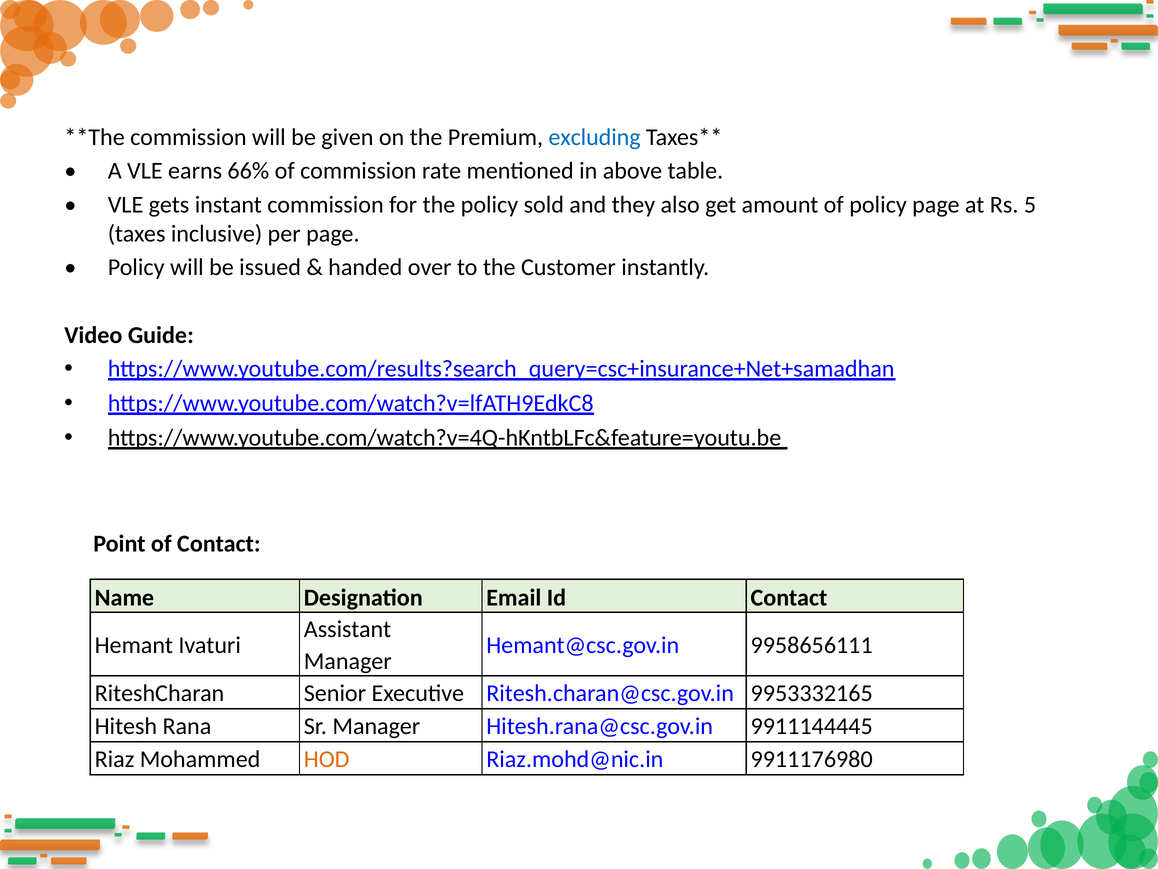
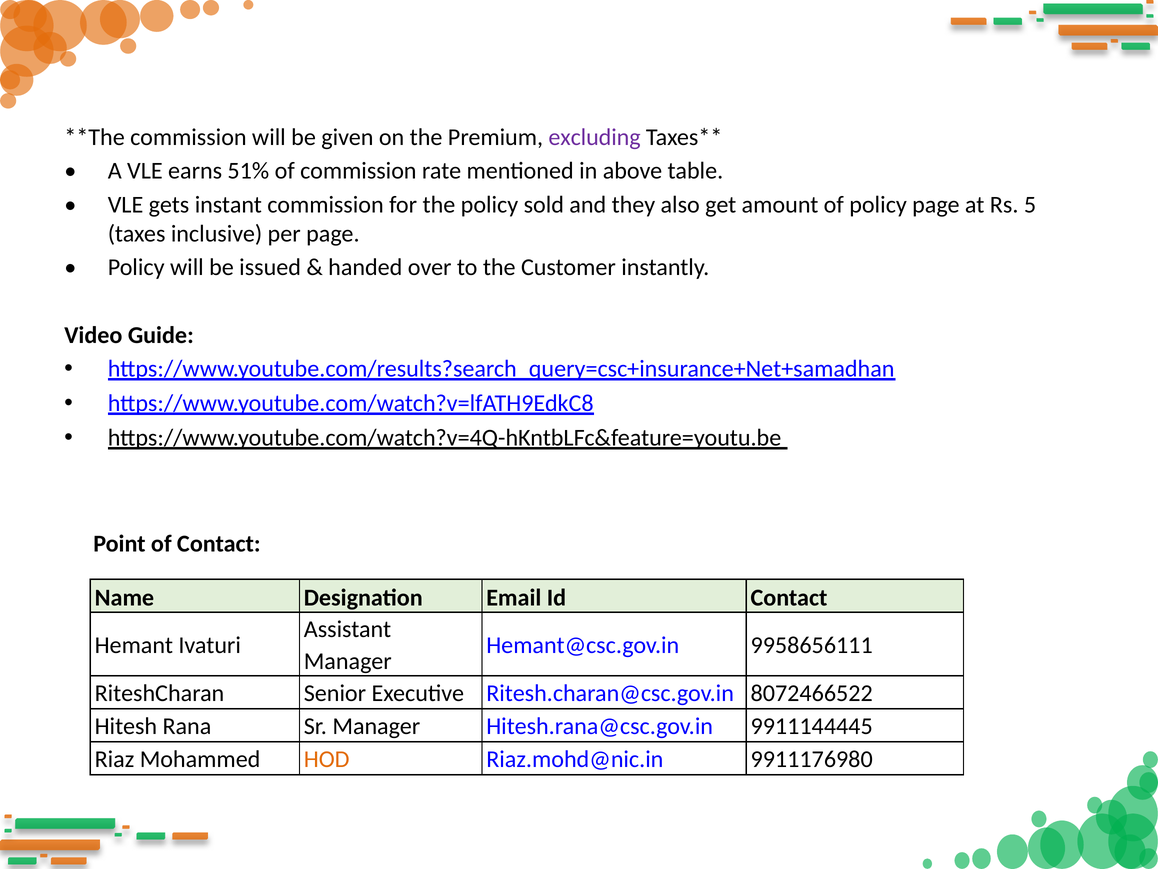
excluding colour: blue -> purple
66%: 66% -> 51%
9953332165: 9953332165 -> 8072466522
